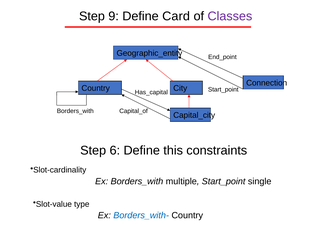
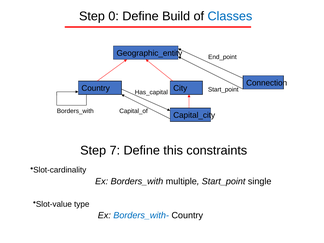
9: 9 -> 0
Card: Card -> Build
Classes colour: purple -> blue
6: 6 -> 7
